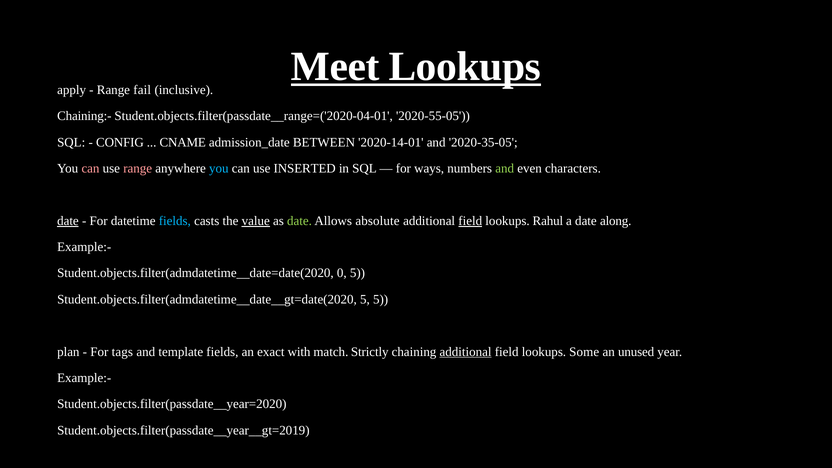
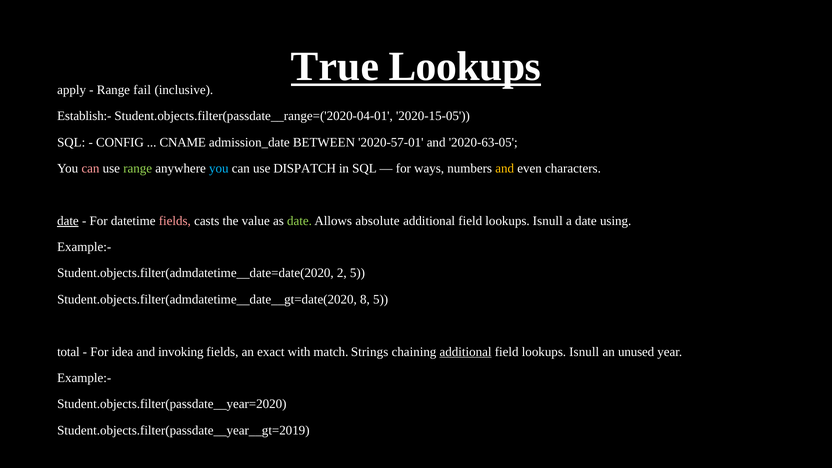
Meet: Meet -> True
Chaining:-: Chaining:- -> Establish:-
2020-55-05: 2020-55-05 -> 2020-15-05
2020-14-01: 2020-14-01 -> 2020-57-01
2020-35-05: 2020-35-05 -> 2020-63-05
range at (138, 168) colour: pink -> light green
INSERTED: INSERTED -> DISPATCH
and at (505, 168) colour: light green -> yellow
fields at (175, 221) colour: light blue -> pink
value underline: present -> none
field at (470, 221) underline: present -> none
Rahul at (548, 221): Rahul -> Isnull
along: along -> using
0: 0 -> 2
Student.objects.filter(admdatetime__date__gt=date(2020 5: 5 -> 8
plan: plan -> total
tags: tags -> idea
template: template -> invoking
Strictly: Strictly -> Strings
Some at (584, 352): Some -> Isnull
